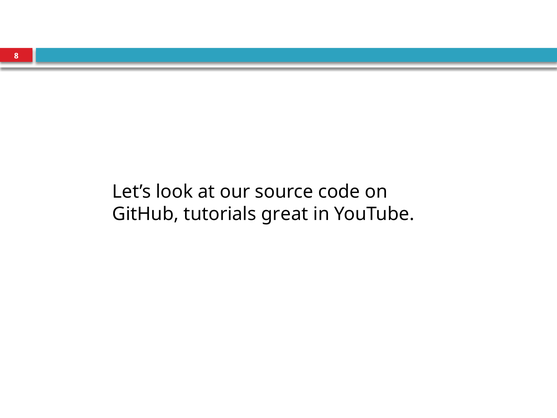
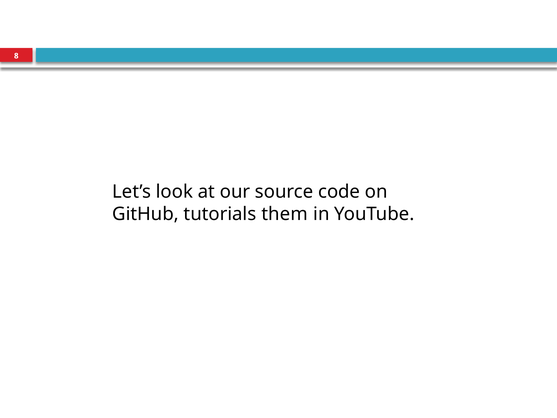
great: great -> them
